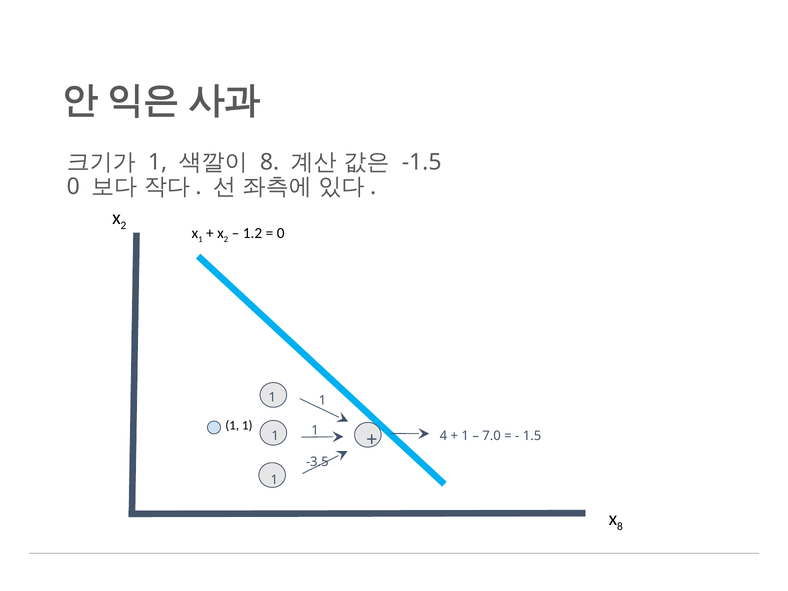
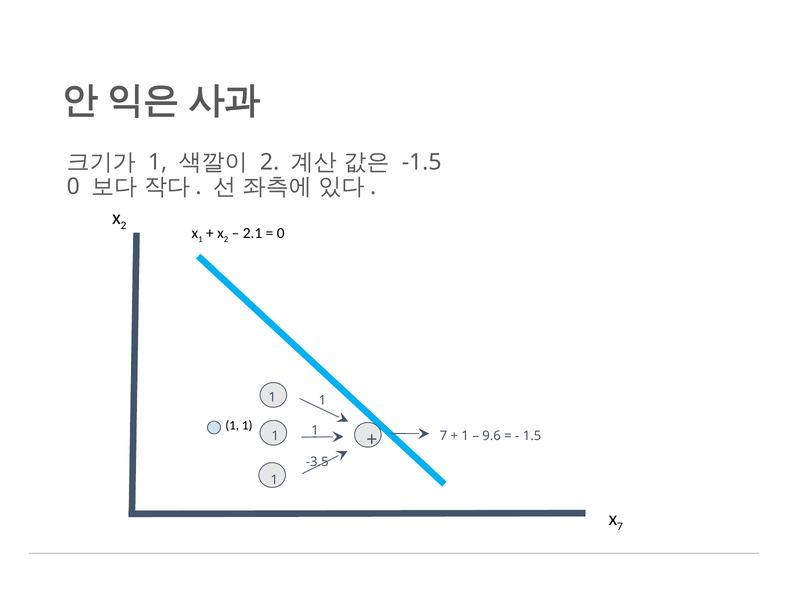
8 at (270, 162): 8 -> 2
1.2: 1.2 -> 2.1
1 4: 4 -> 7
7.0: 7.0 -> 9.6
8 at (620, 527): 8 -> 7
